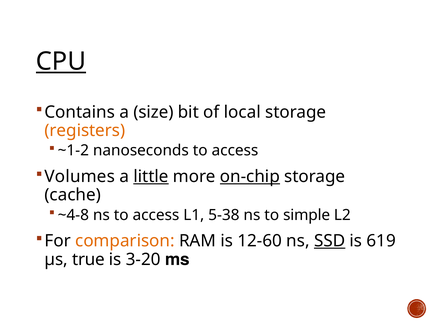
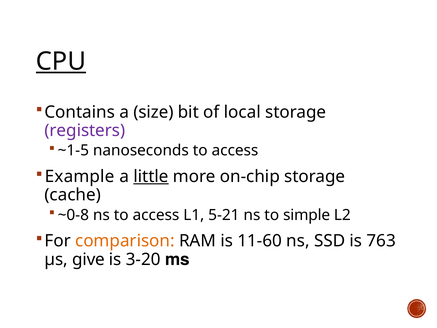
registers colour: orange -> purple
~1-2: ~1-2 -> ~1-5
Volumes: Volumes -> Example
on-chip underline: present -> none
~4-8: ~4-8 -> ~0-8
5-38: 5-38 -> 5-21
12-60: 12-60 -> 11-60
SSD underline: present -> none
619: 619 -> 763
true: true -> give
